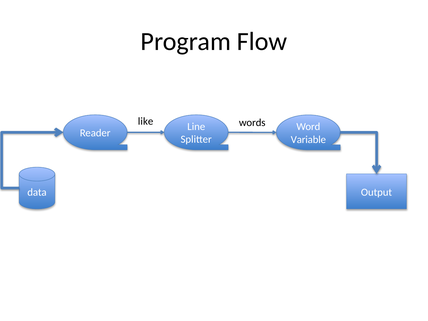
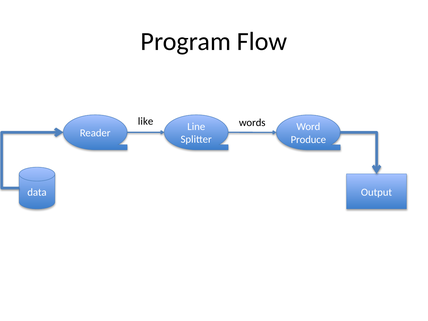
Variable: Variable -> Produce
